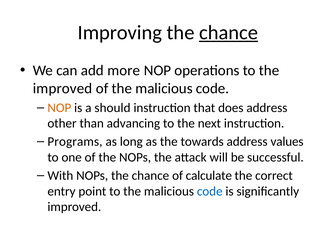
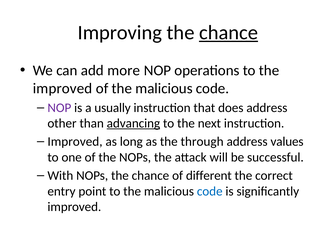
NOP at (59, 108) colour: orange -> purple
should: should -> usually
advancing underline: none -> present
Programs at (75, 142): Programs -> Improved
towards: towards -> through
calculate: calculate -> different
